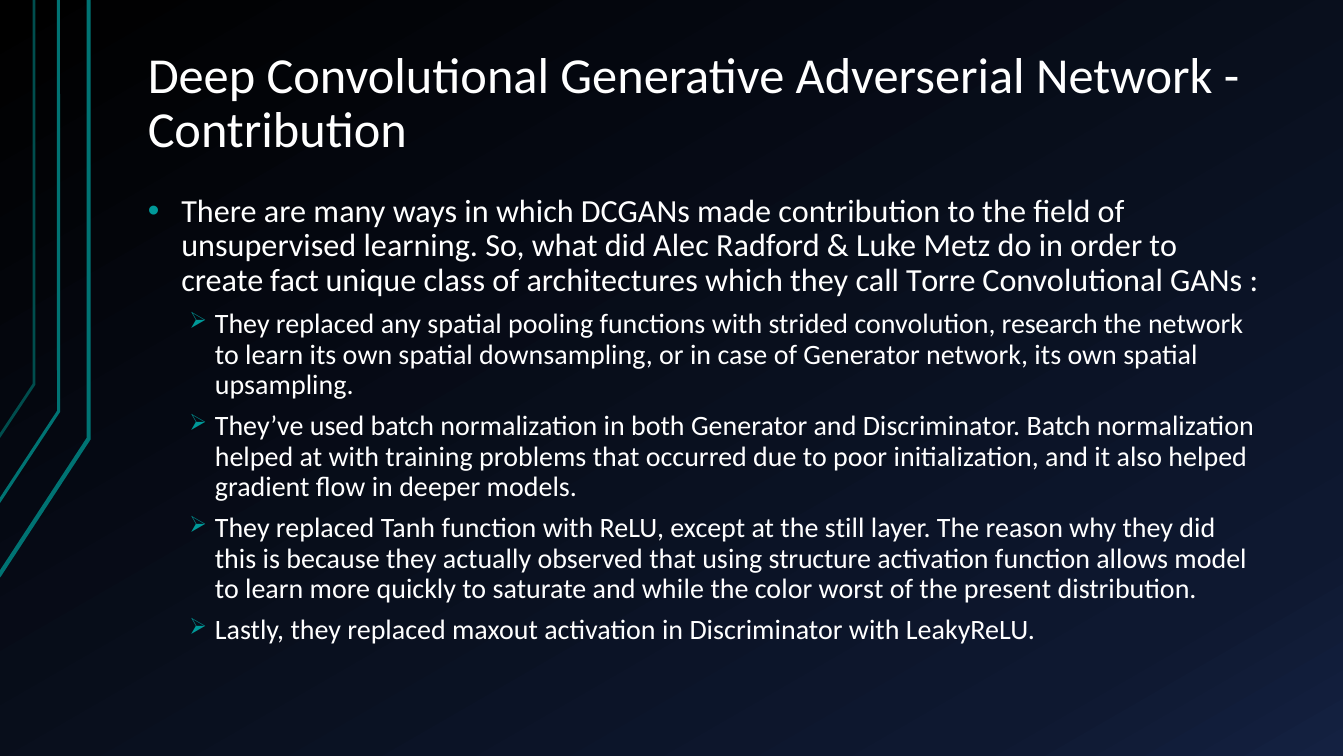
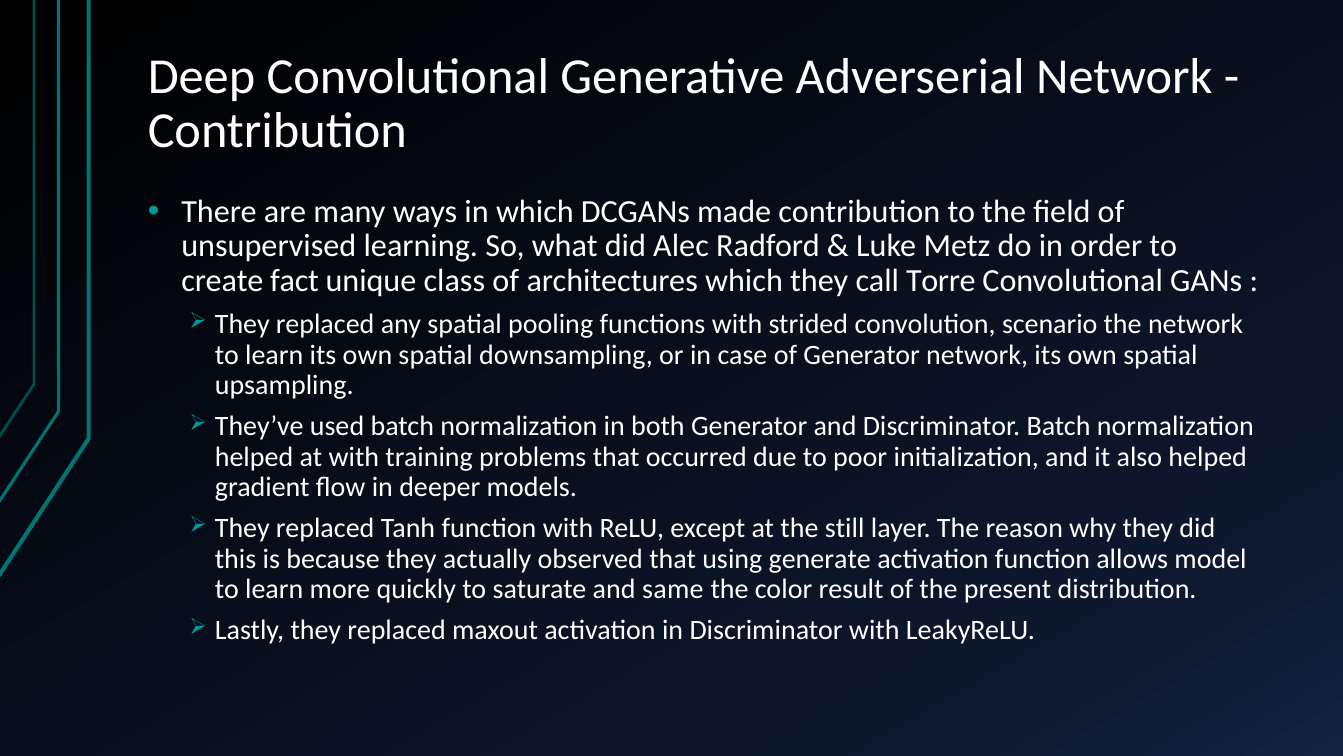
research: research -> scenario
structure: structure -> generate
while: while -> same
worst: worst -> result
